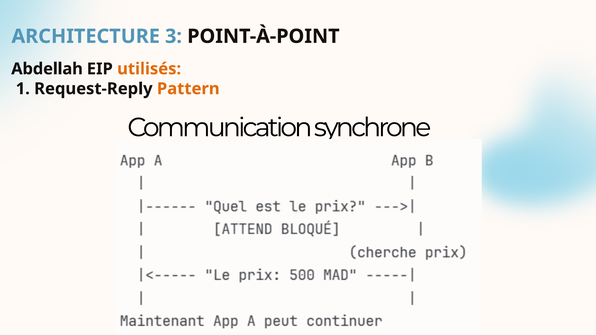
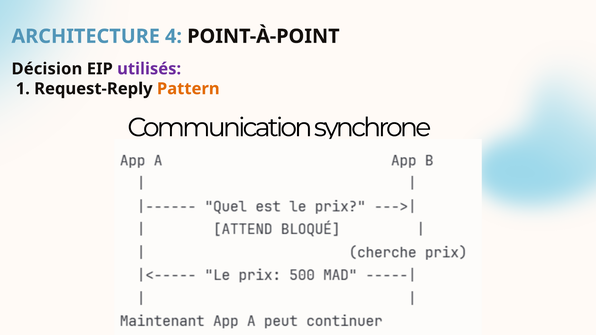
3: 3 -> 4
Abdellah: Abdellah -> Décision
utilisés colour: orange -> purple
